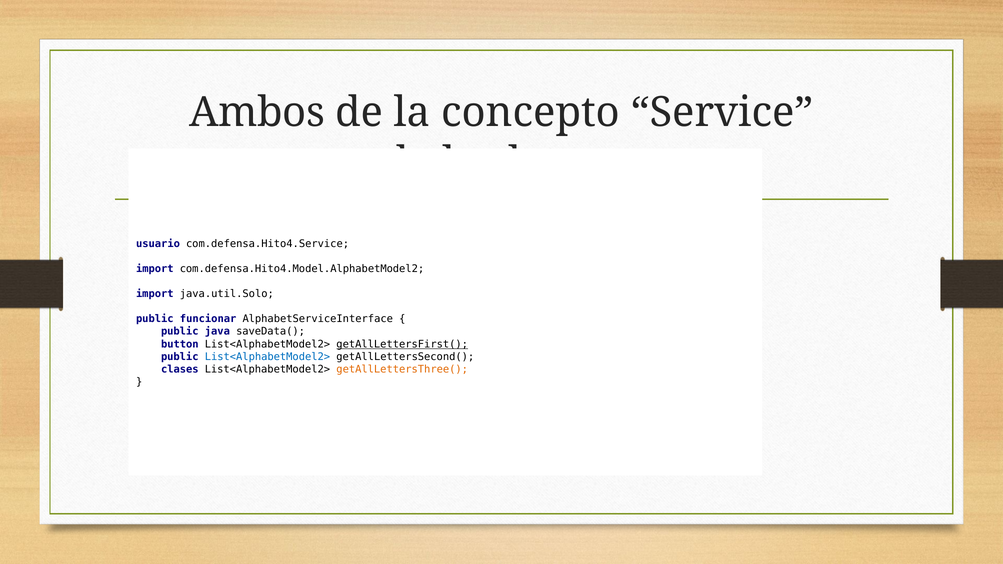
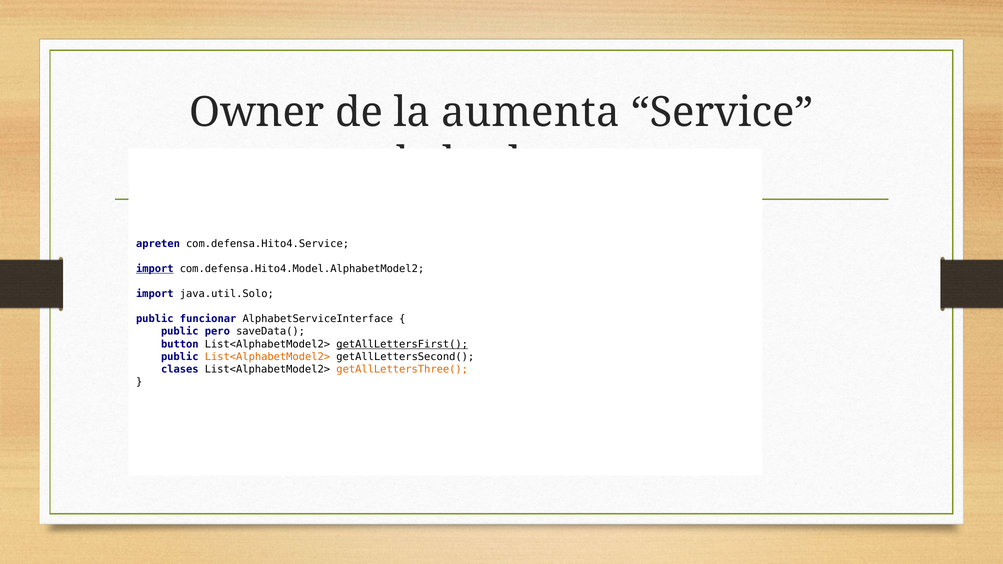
Ambos: Ambos -> Owner
concepto: concepto -> aumenta
usuario: usuario -> apreten
import at (155, 269) underline: none -> present
java: java -> pero
List<AlphabetModel2> at (267, 357) colour: blue -> orange
